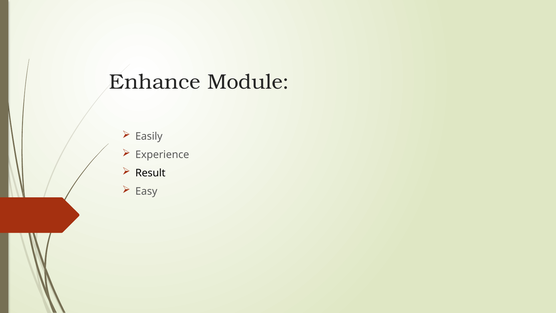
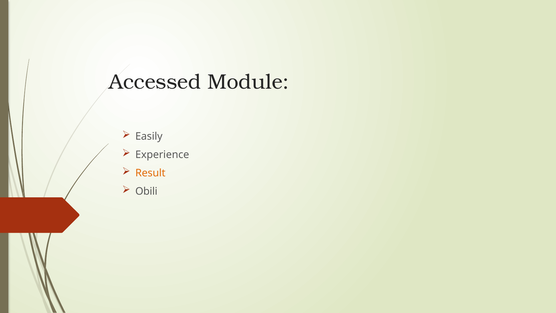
Enhance: Enhance -> Accessed
Result colour: black -> orange
Easy: Easy -> Obili
